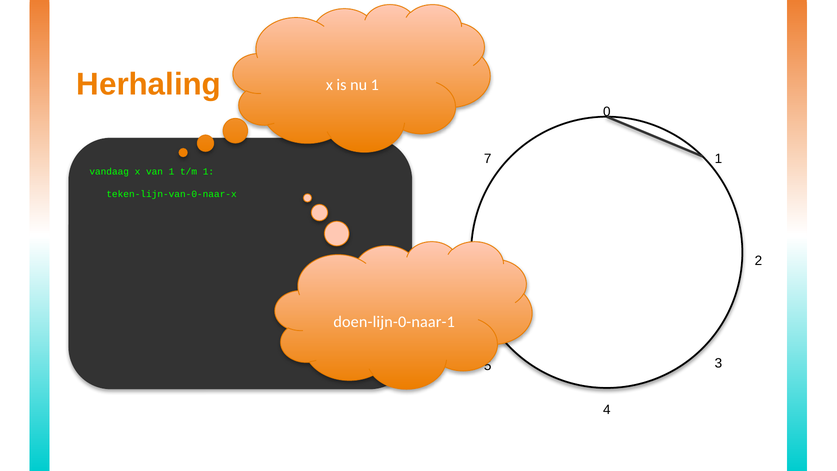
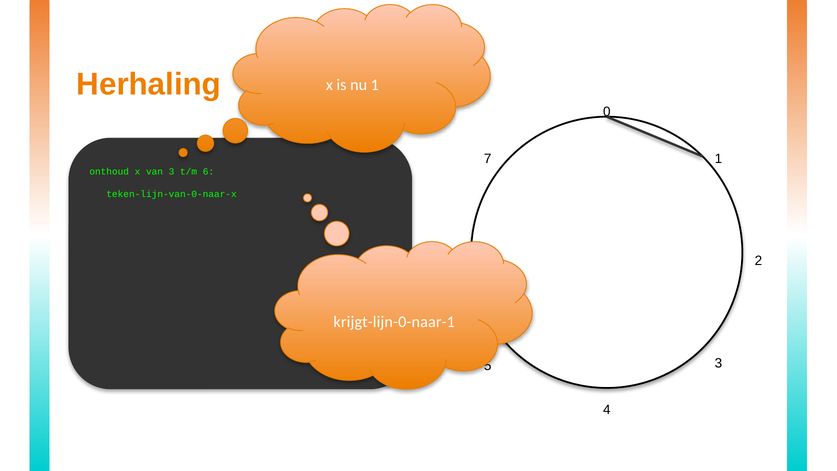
vandaag: vandaag -> onthoud
van 1: 1 -> 3
t/m 1: 1 -> 6
doen-lijn-0-naar-1: doen-lijn-0-naar-1 -> krijgt-lijn-0-naar-1
